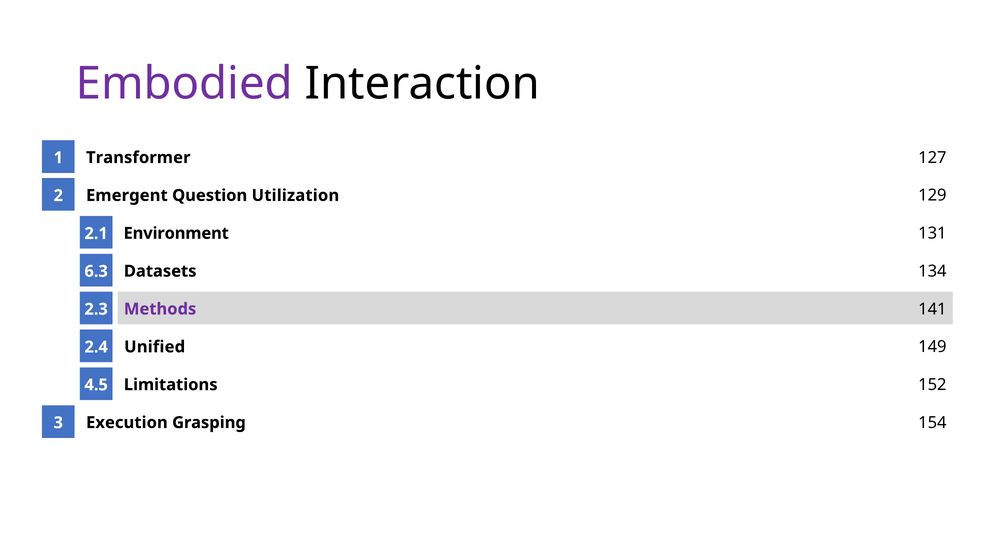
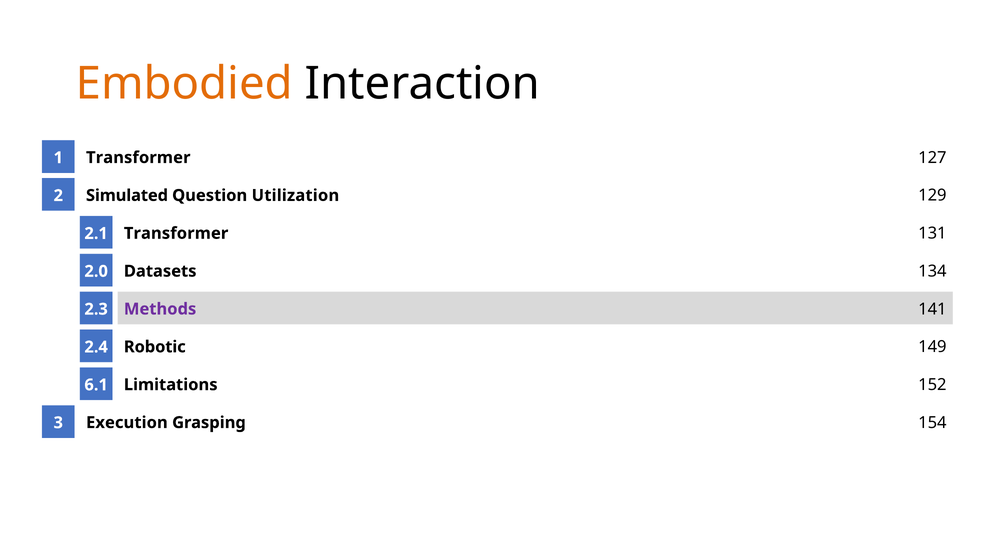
Embodied colour: purple -> orange
Emergent: Emergent -> Simulated
Environment at (176, 233): Environment -> Transformer
6.3: 6.3 -> 2.0
Unified: Unified -> Robotic
4.5: 4.5 -> 6.1
